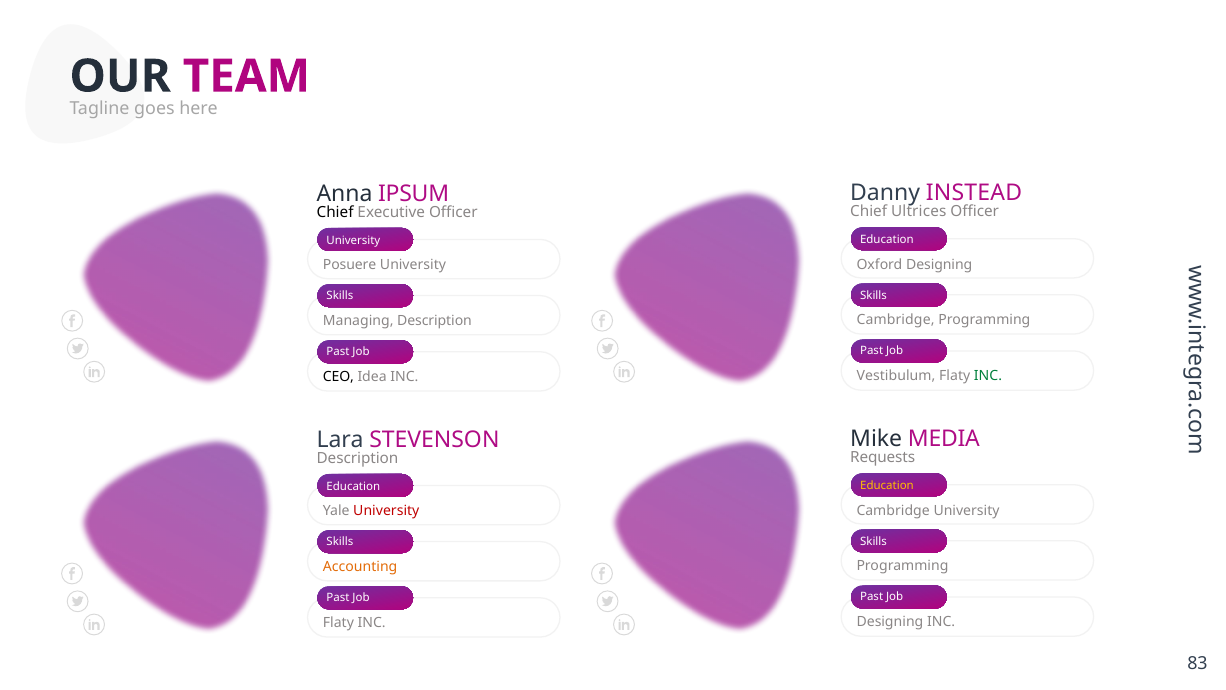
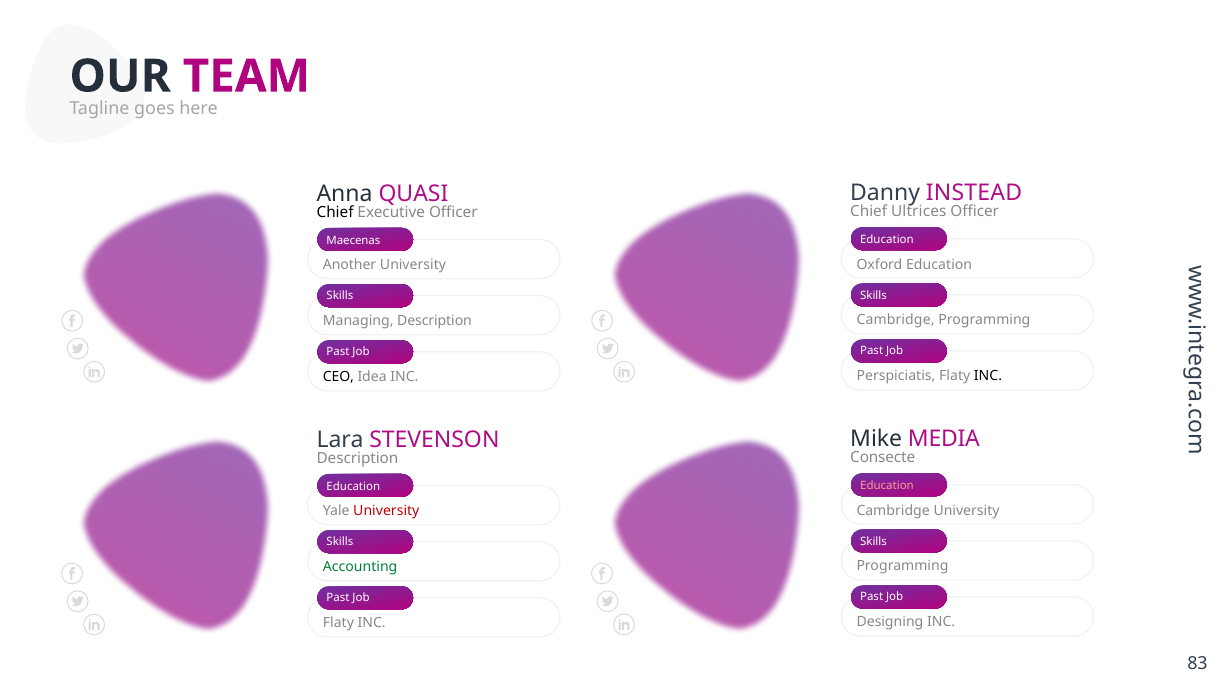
IPSUM: IPSUM -> QUASI
University at (353, 240): University -> Maecenas
Oxford Designing: Designing -> Education
Posuere: Posuere -> Another
Vestibulum: Vestibulum -> Perspiciatis
INC at (988, 376) colour: green -> black
Requests: Requests -> Consecte
Education at (887, 485) colour: yellow -> pink
Accounting colour: orange -> green
